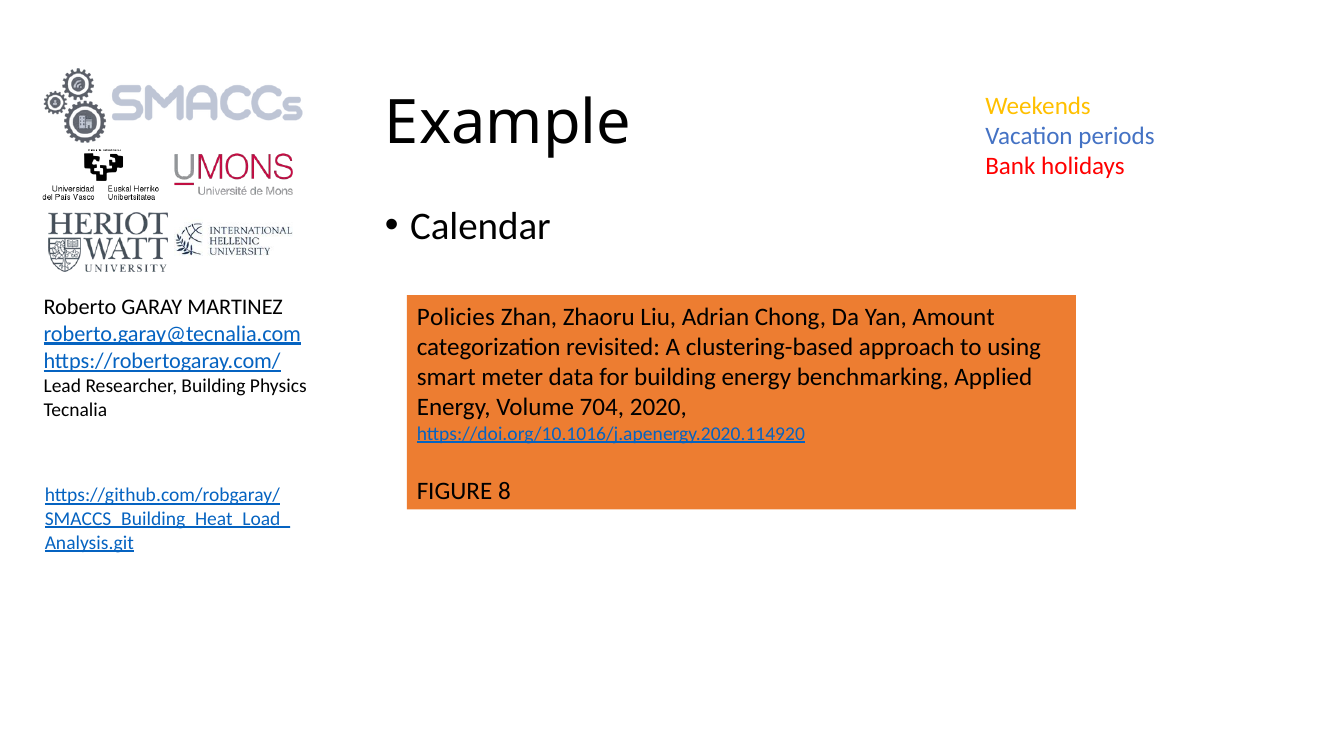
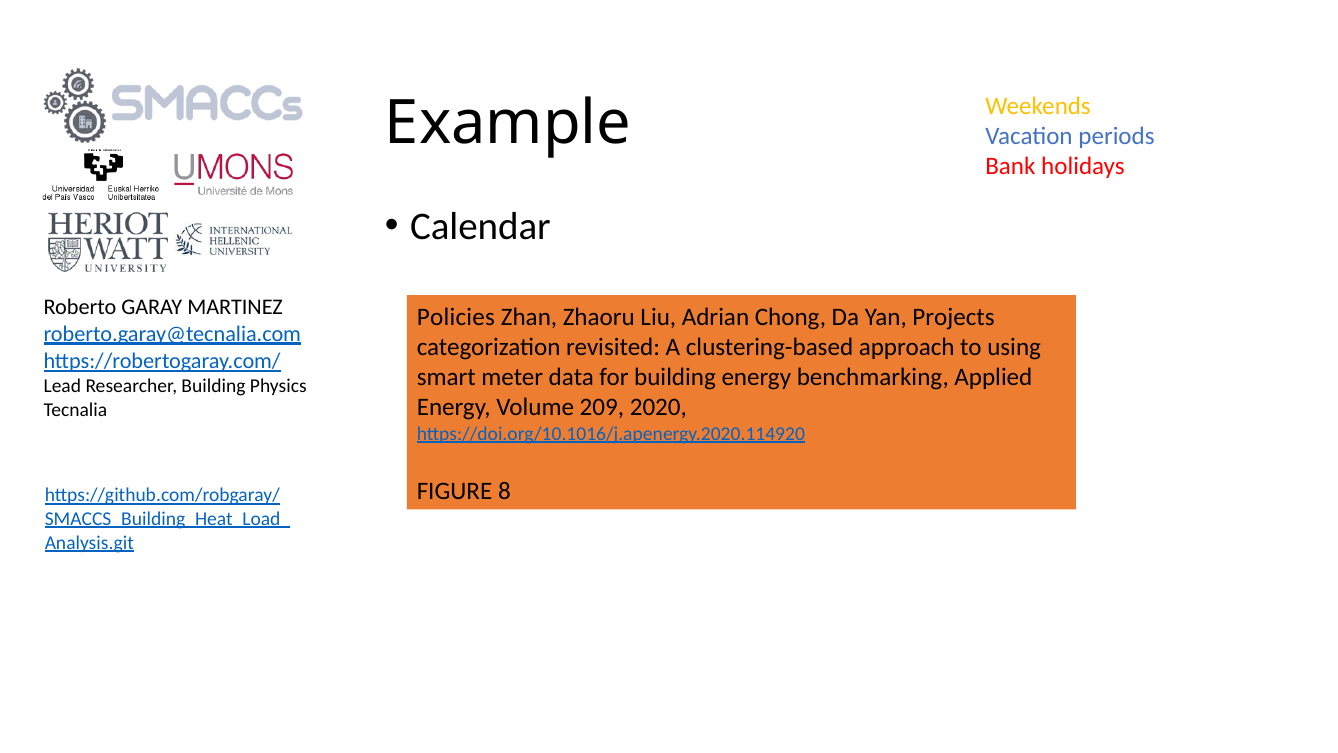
Amount: Amount -> Projects
704: 704 -> 209
